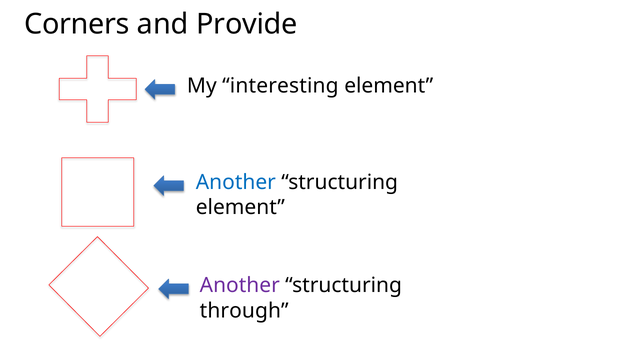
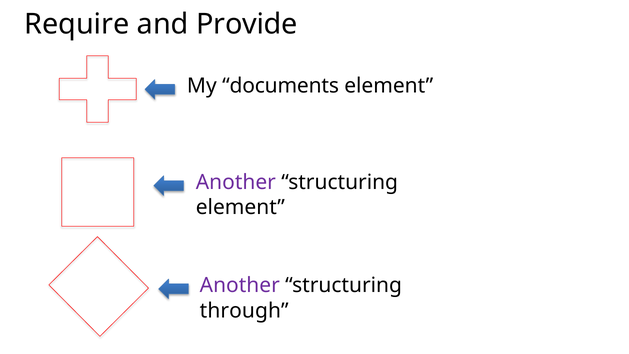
Corners: Corners -> Require
interesting: interesting -> documents
Another at (236, 182) colour: blue -> purple
